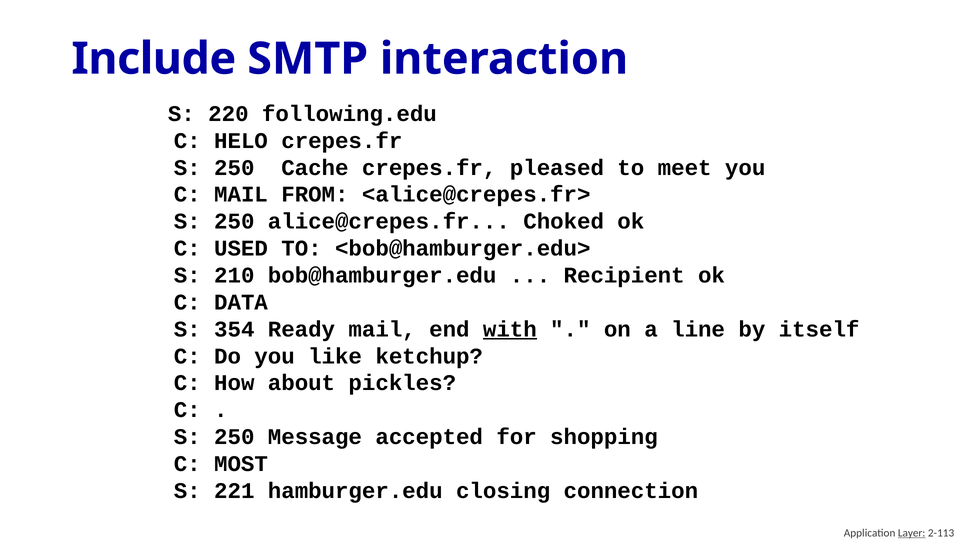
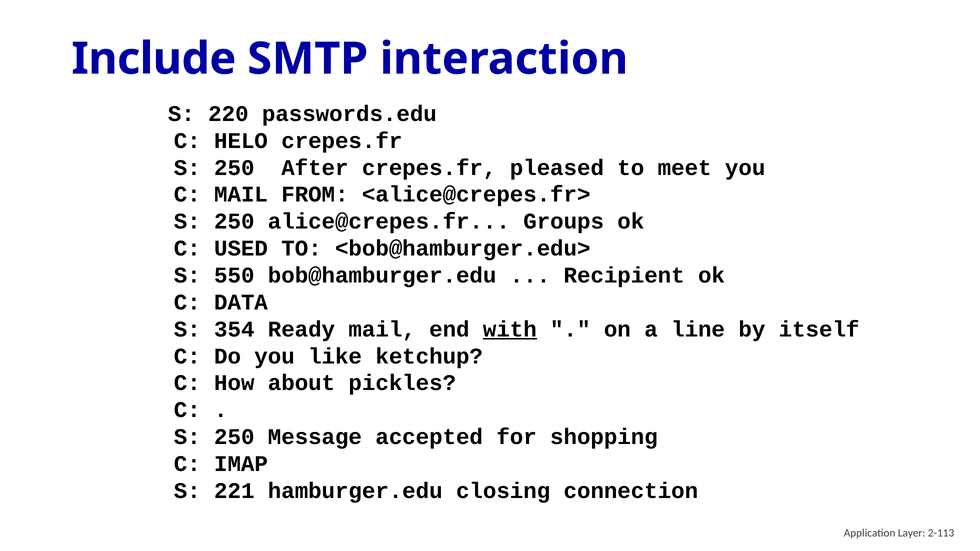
following.edu: following.edu -> passwords.edu
Cache: Cache -> After
Choked: Choked -> Groups
210: 210 -> 550
MOST: MOST -> IMAP
Layer underline: present -> none
